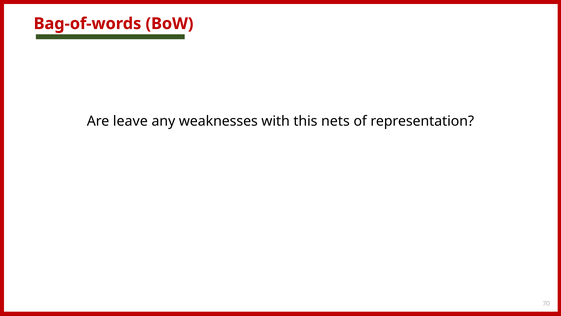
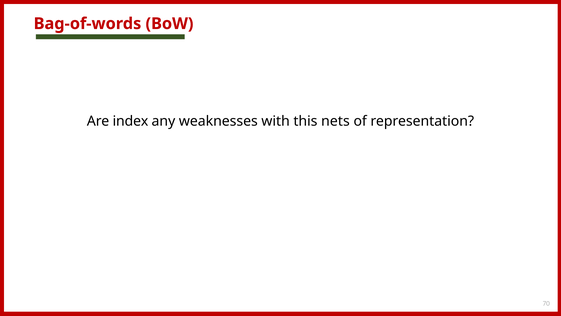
leave: leave -> index
